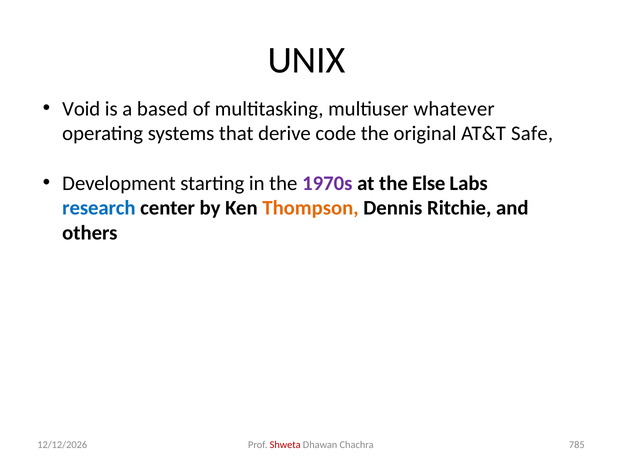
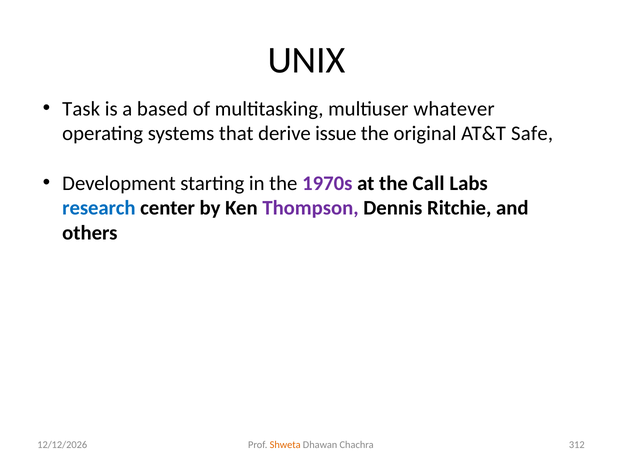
Void: Void -> Task
code: code -> issue
Else: Else -> Call
Thompson colour: orange -> purple
Shweta colour: red -> orange
785: 785 -> 312
